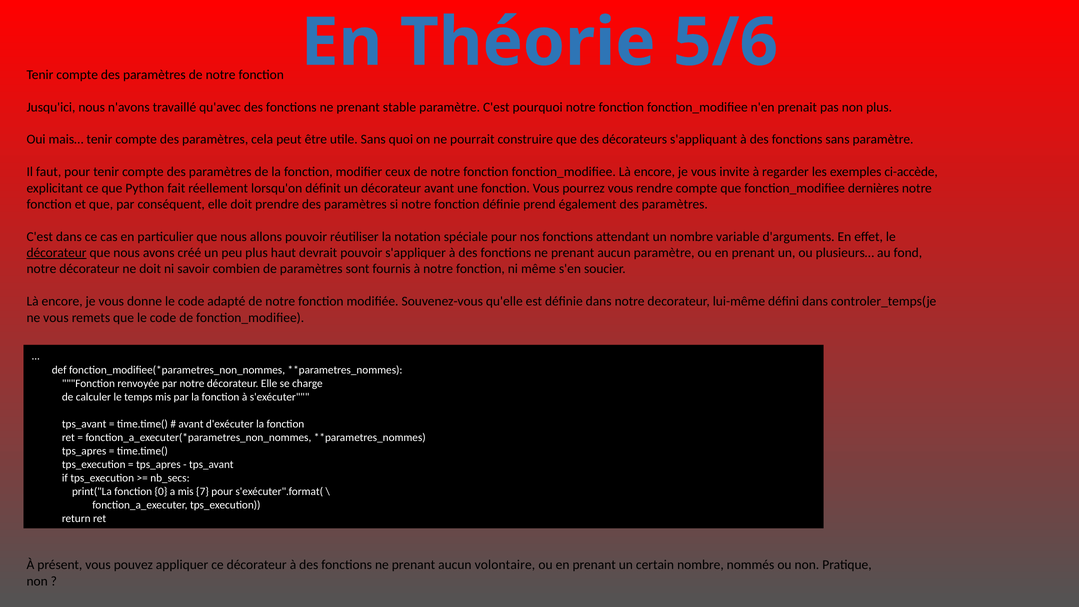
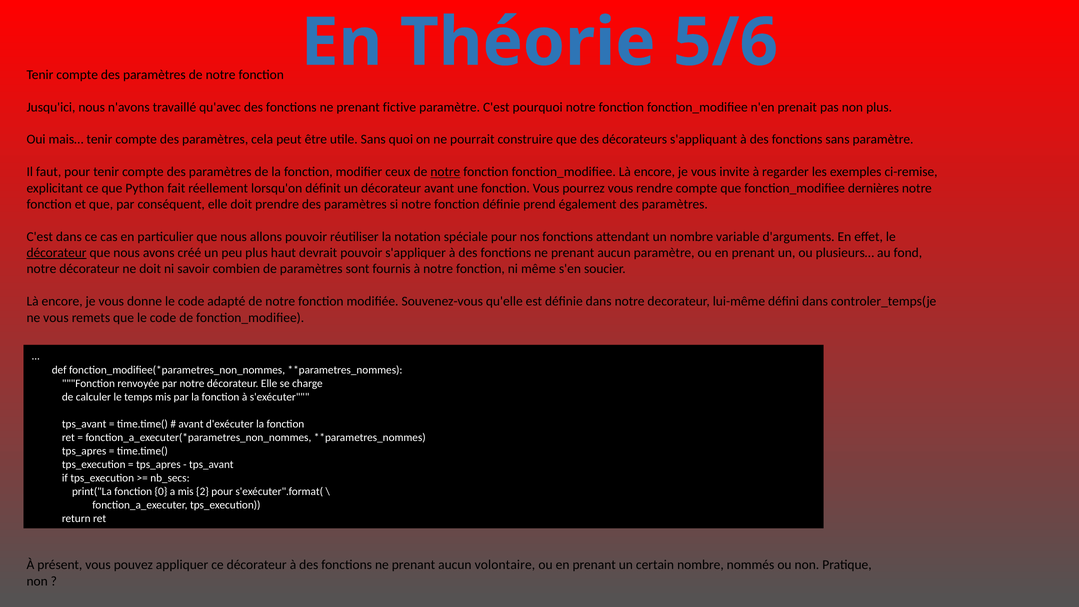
stable: stable -> fictive
notre at (445, 172) underline: none -> present
ci-accède: ci-accède -> ci-remise
7: 7 -> 2
